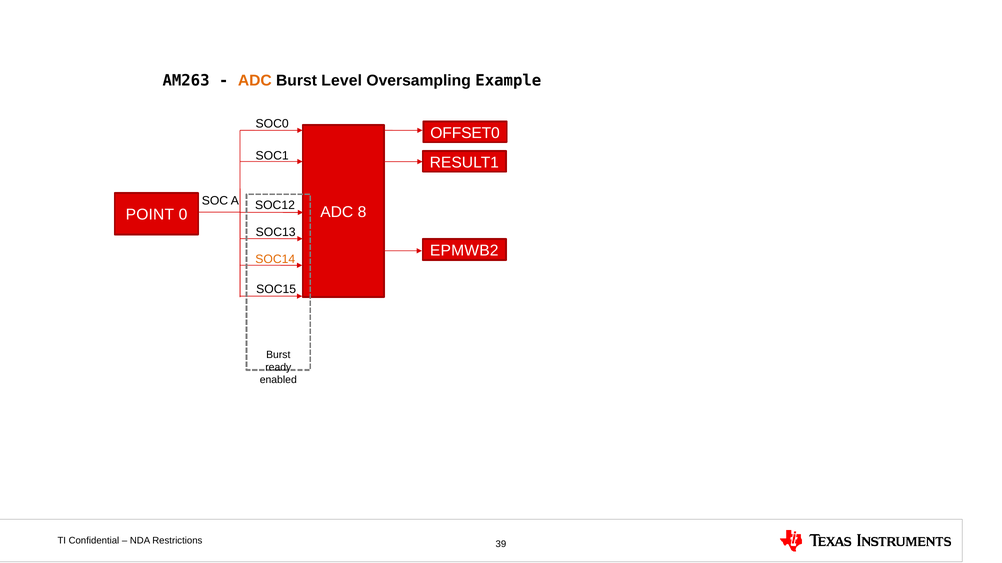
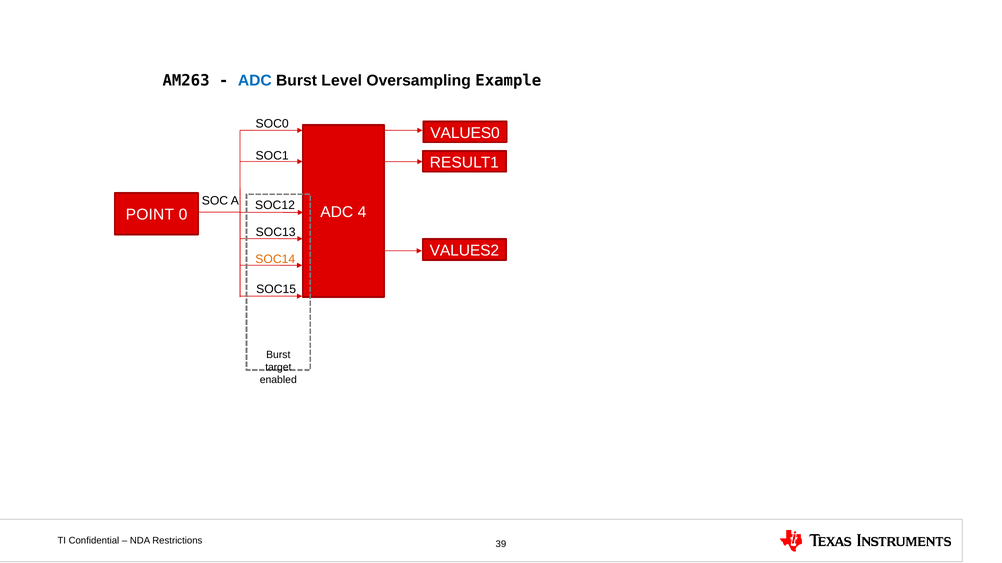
ADC at (255, 81) colour: orange -> blue
OFFSET0: OFFSET0 -> VALUES0
8: 8 -> 4
EPMWB2: EPMWB2 -> VALUES2
ready: ready -> target
